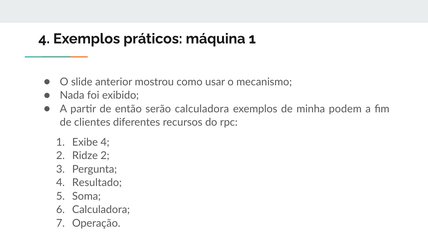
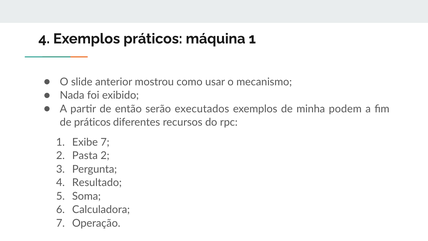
serão calculadora: calculadora -> executados
de clientes: clientes -> práticos
Exibe 4: 4 -> 7
Ridze: Ridze -> Pasta
